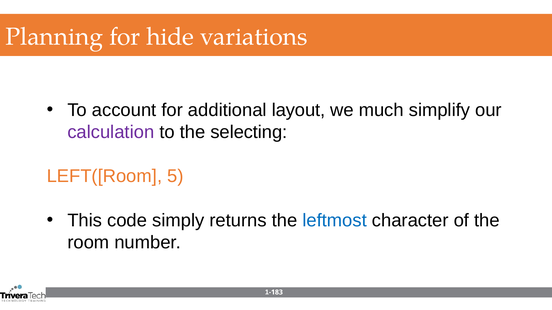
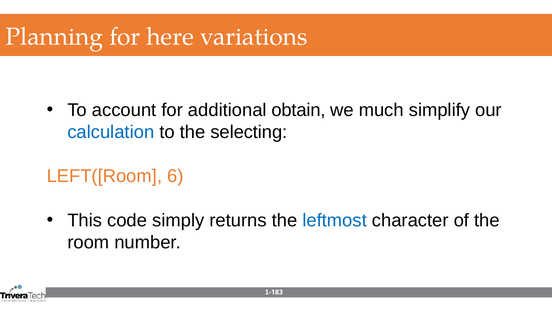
hide: hide -> here
layout: layout -> obtain
calculation colour: purple -> blue
5: 5 -> 6
